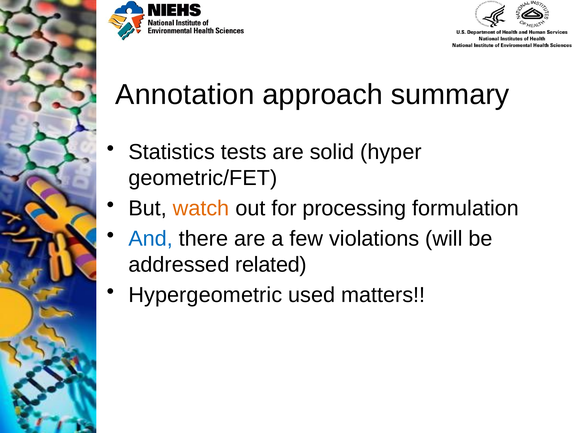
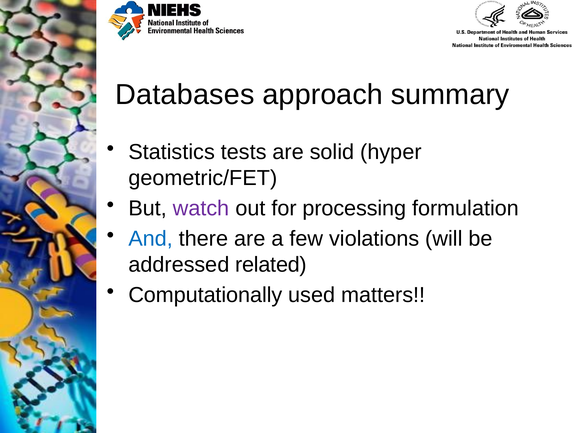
Annotation: Annotation -> Databases
watch colour: orange -> purple
Hypergeometric: Hypergeometric -> Computationally
